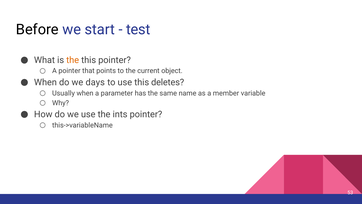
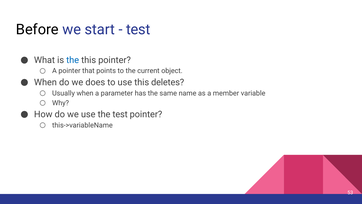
the at (73, 60) colour: orange -> blue
days: days -> does
the ints: ints -> test
